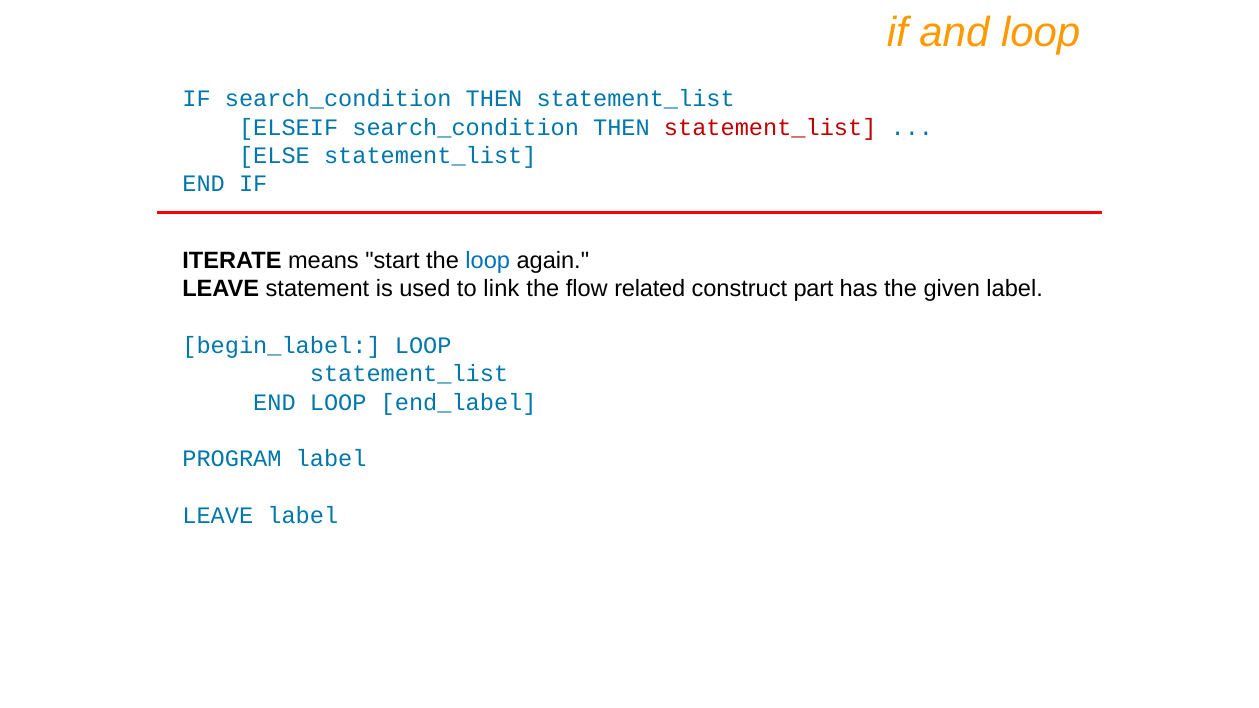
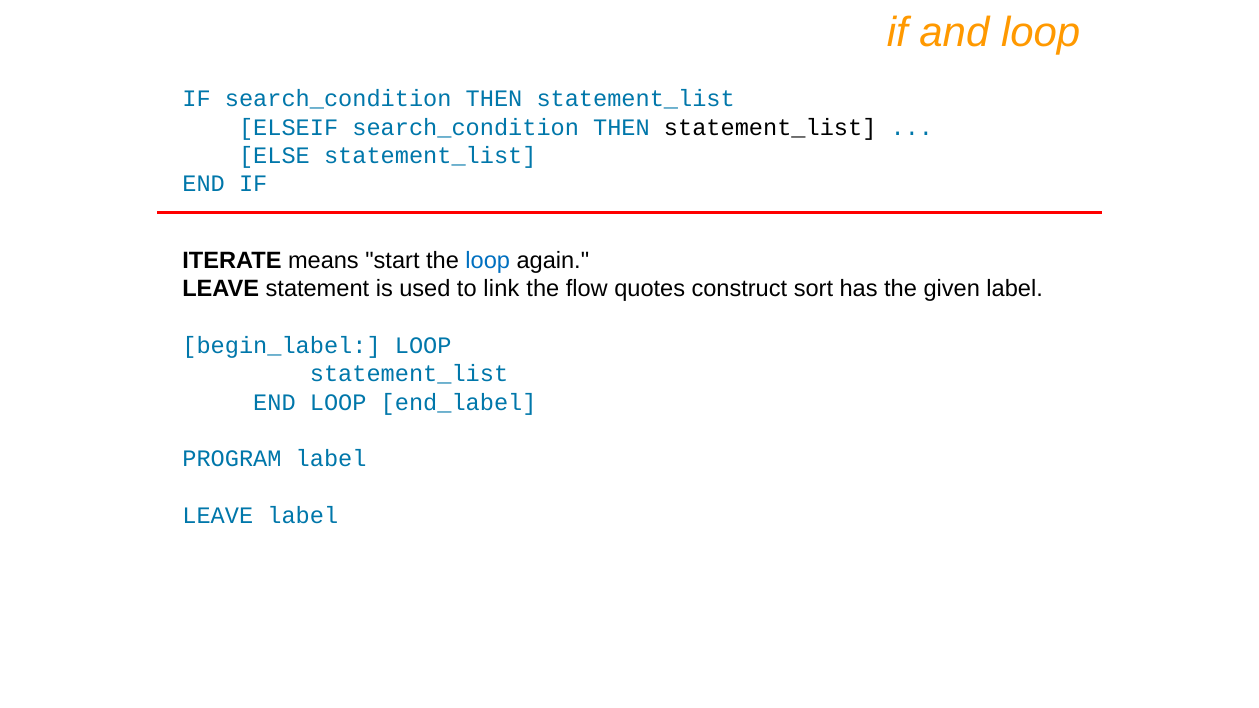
statement_list at (770, 127) colour: red -> black
related: related -> quotes
part: part -> sort
